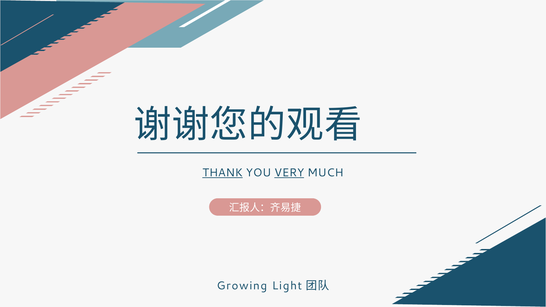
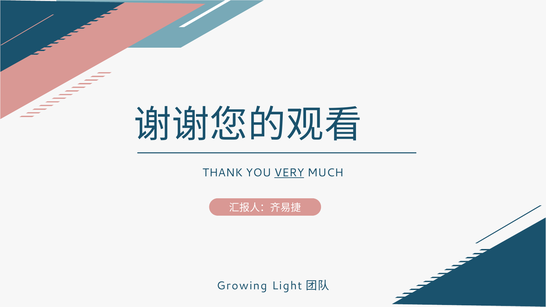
THANK underline: present -> none
